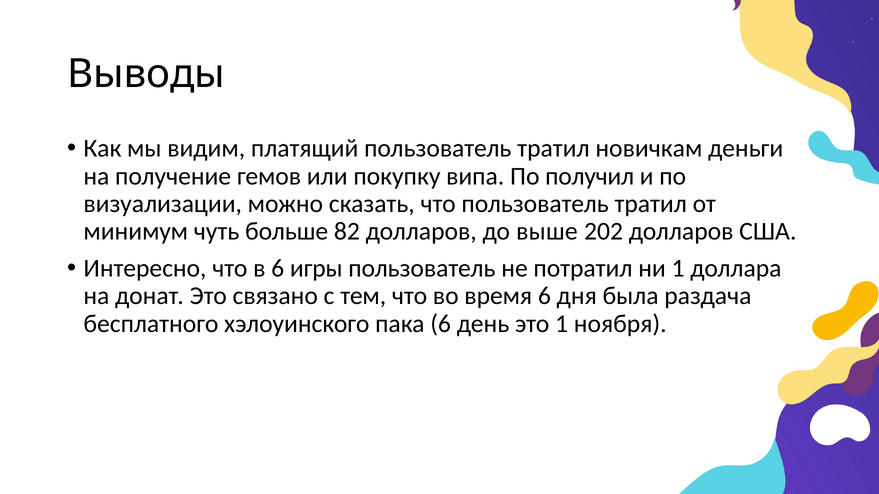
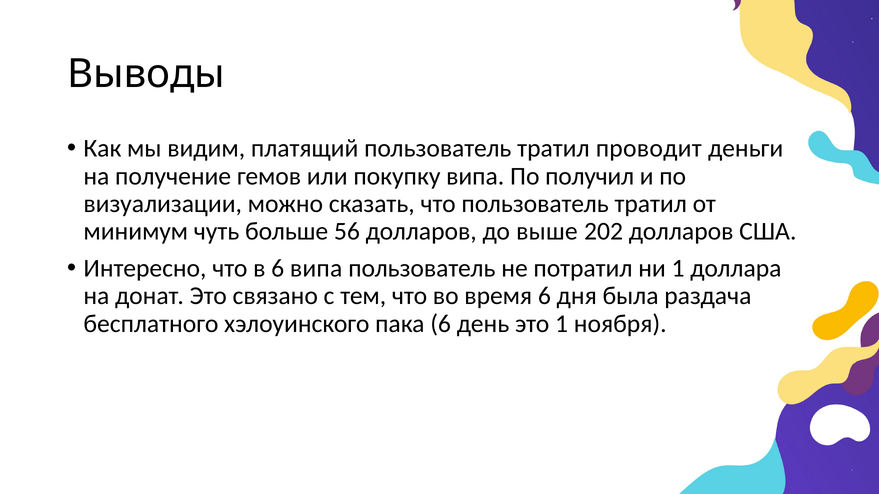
новичкам: новичкам -> проводит
82: 82 -> 56
6 игры: игры -> випа
